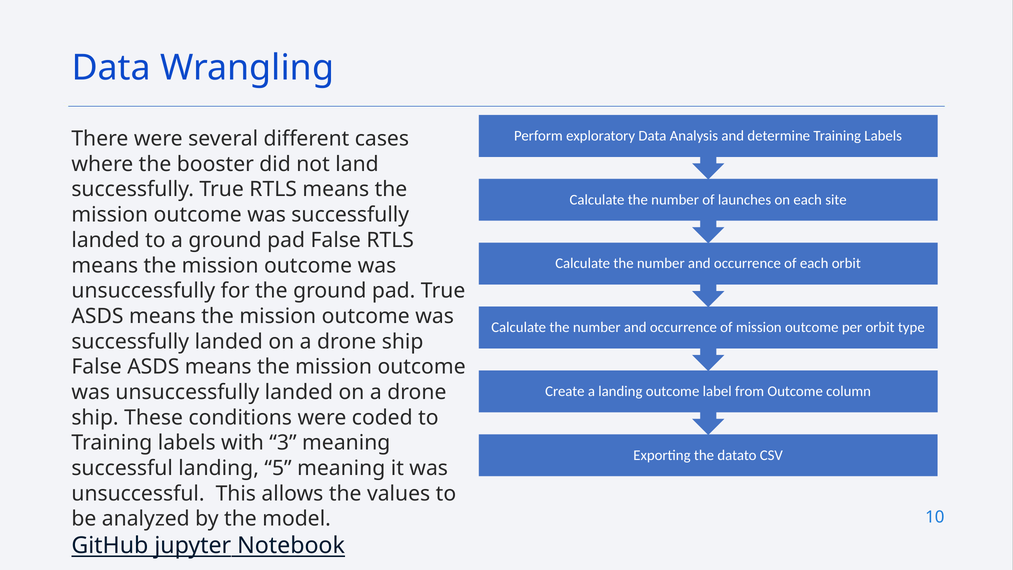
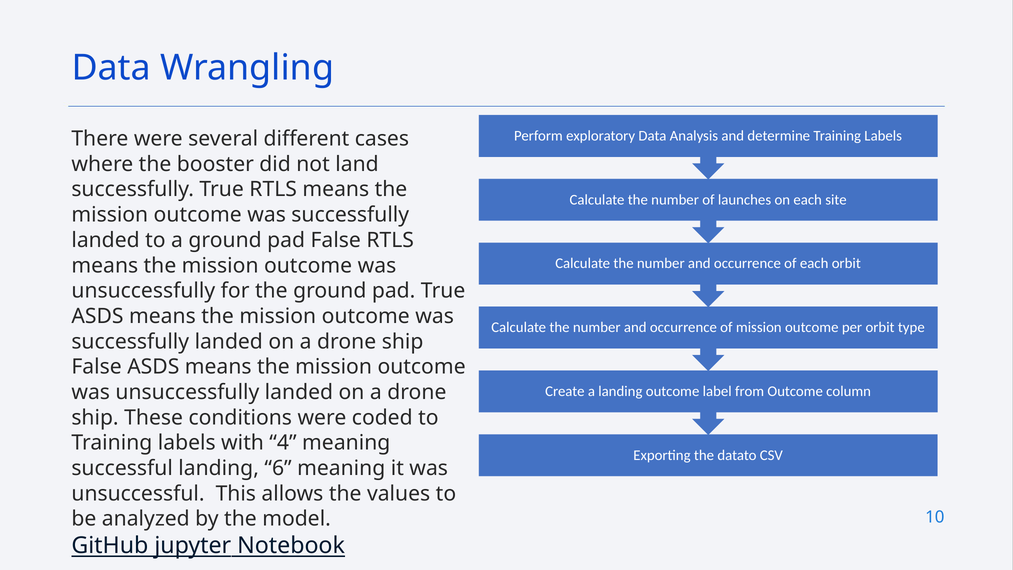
3: 3 -> 4
5: 5 -> 6
